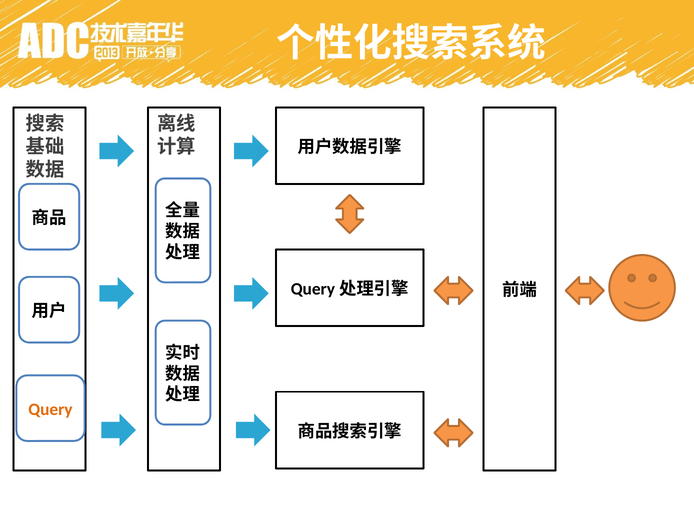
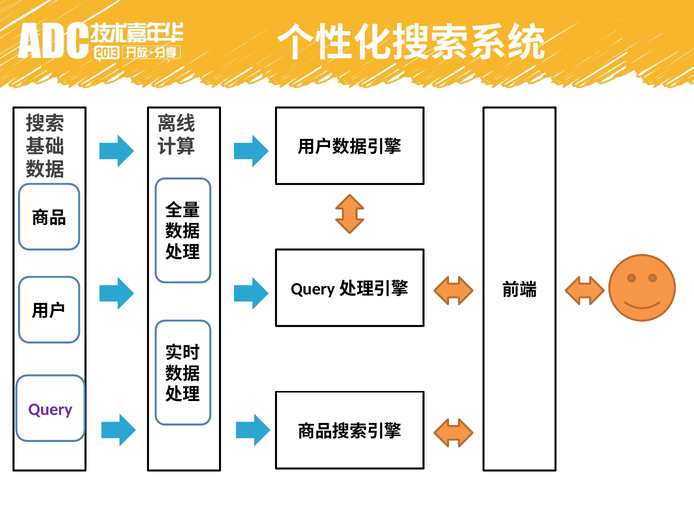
Query colour: orange -> purple
